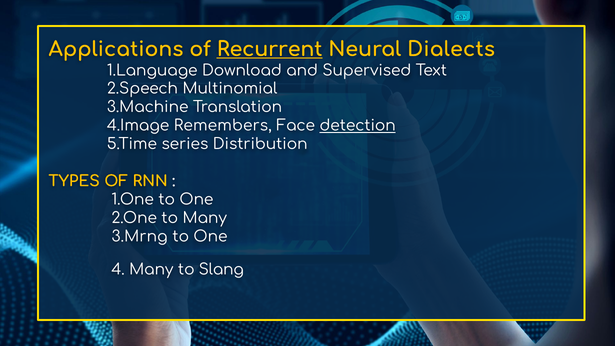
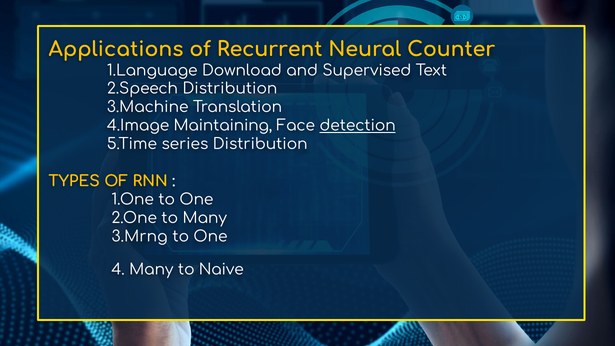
Recurrent underline: present -> none
Dialects: Dialects -> Counter
2.Speech Multinomial: Multinomial -> Distribution
Remembers: Remembers -> Maintaining
Slang: Slang -> Naive
